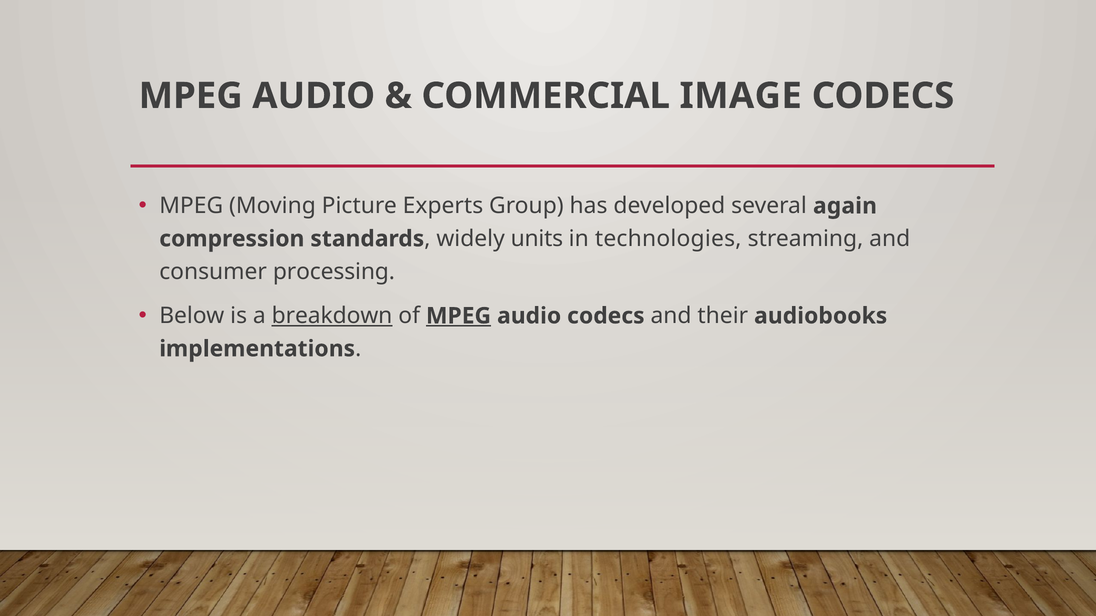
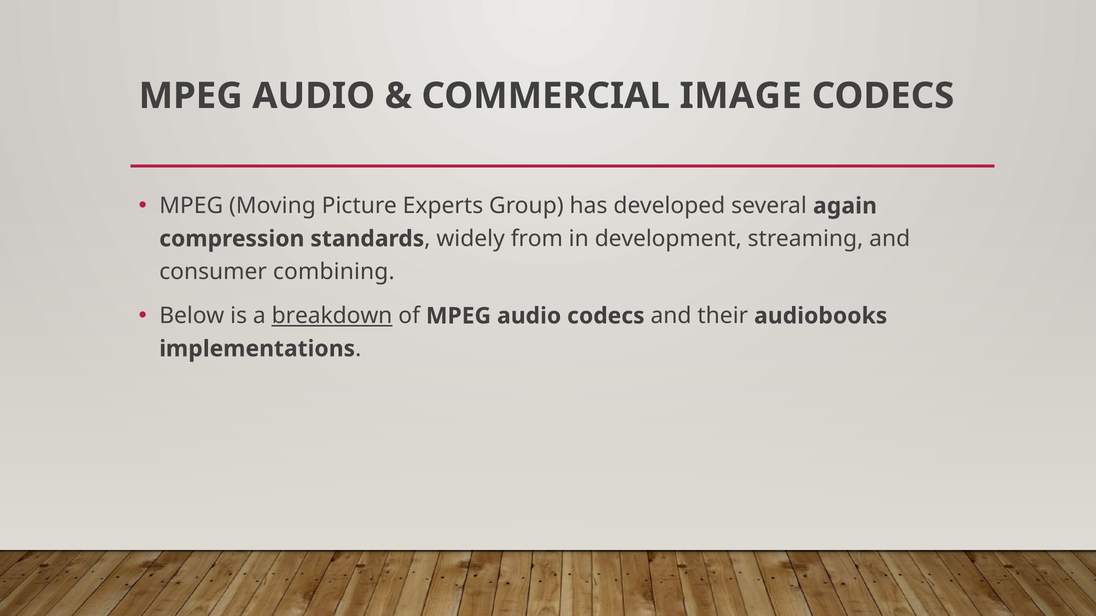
units: units -> from
technologies: technologies -> development
processing: processing -> combining
MPEG at (459, 316) underline: present -> none
